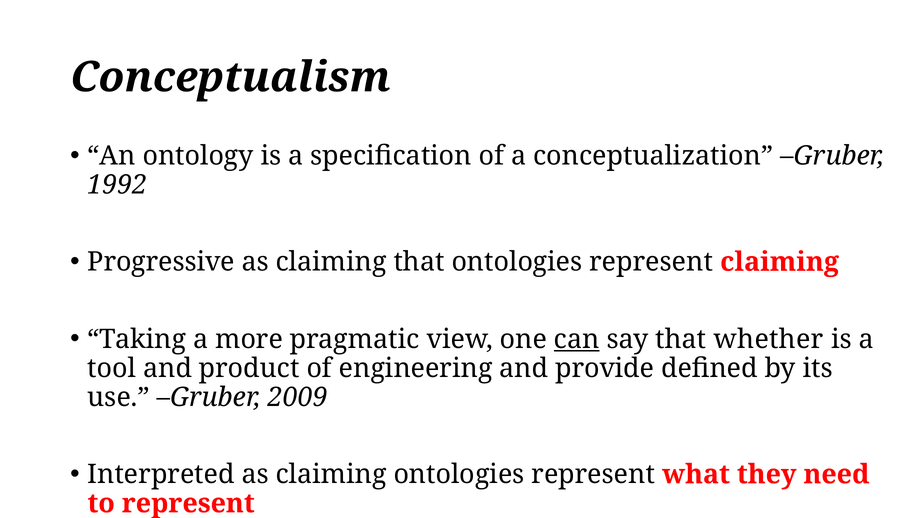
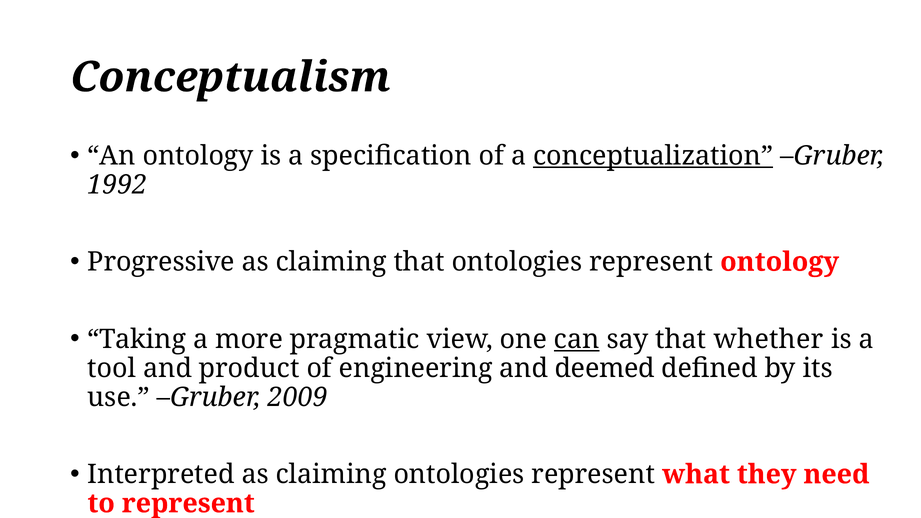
conceptualization underline: none -> present
represent claiming: claiming -> ontology
provide: provide -> deemed
